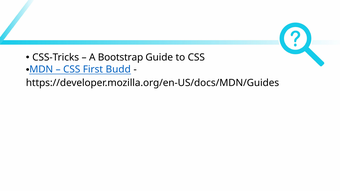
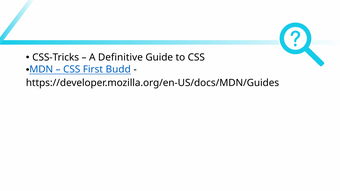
Bootstrap: Bootstrap -> Definitive
